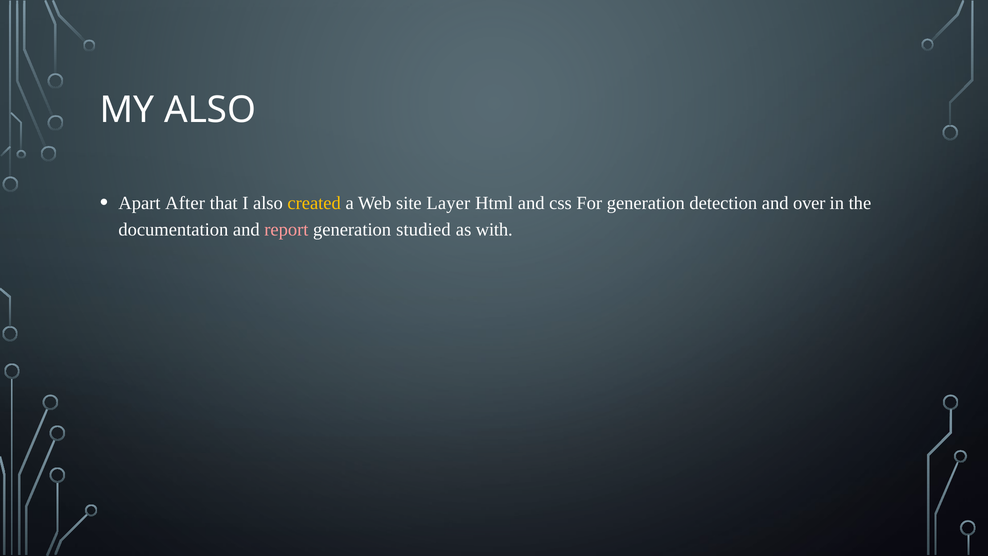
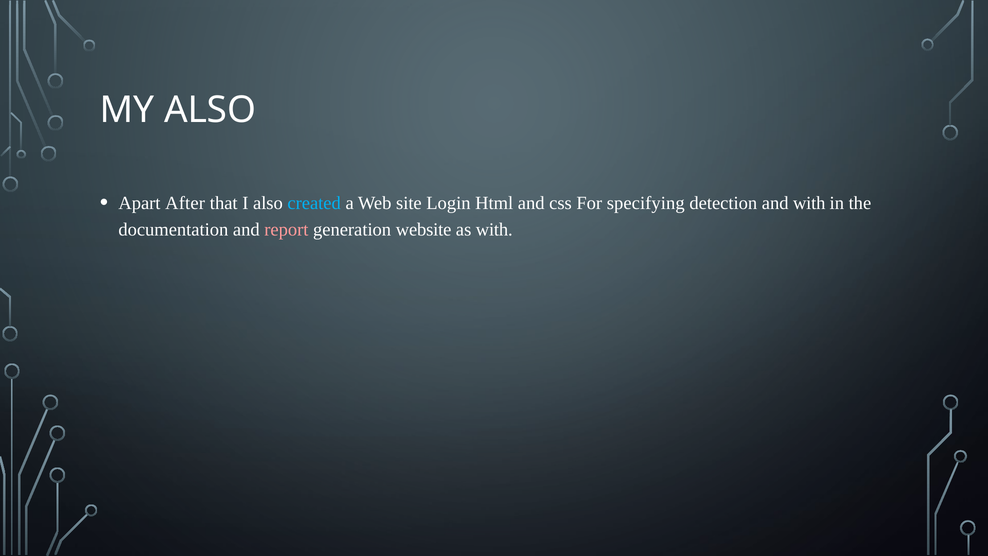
created colour: yellow -> light blue
Layer: Layer -> Login
For generation: generation -> specifying
and over: over -> with
studied: studied -> website
